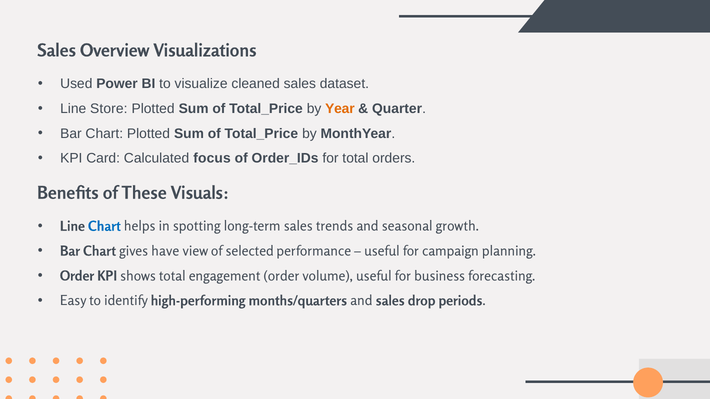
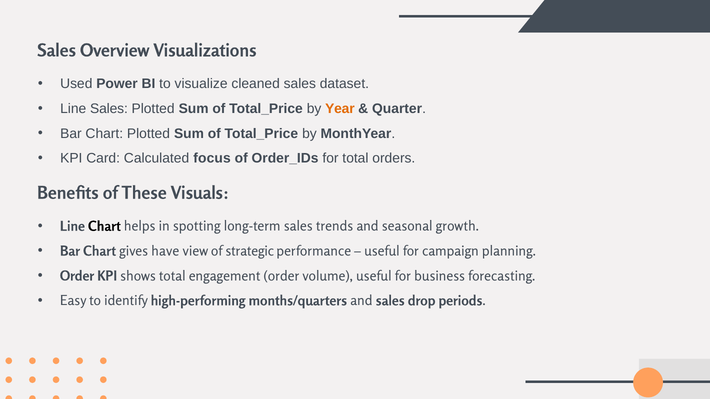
Line Store: Store -> Sales
Chart at (104, 227) colour: blue -> black
selected: selected -> strategic
